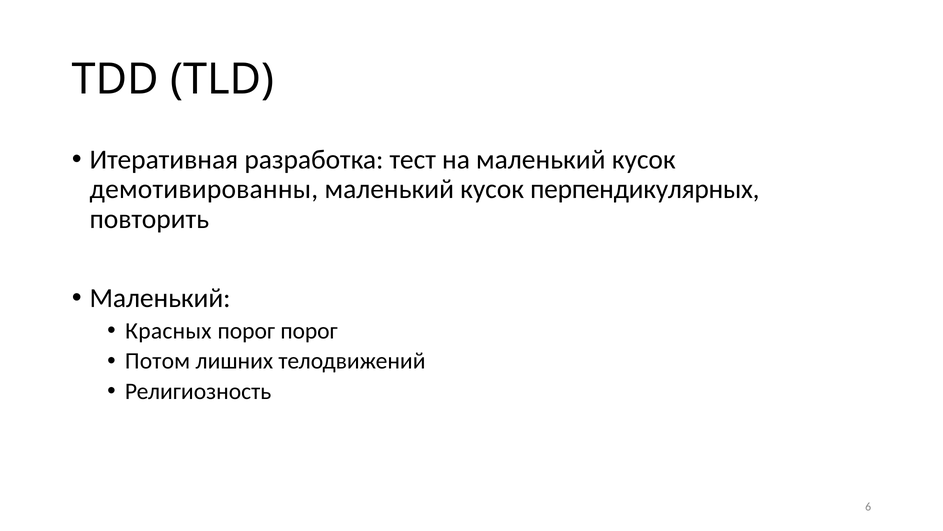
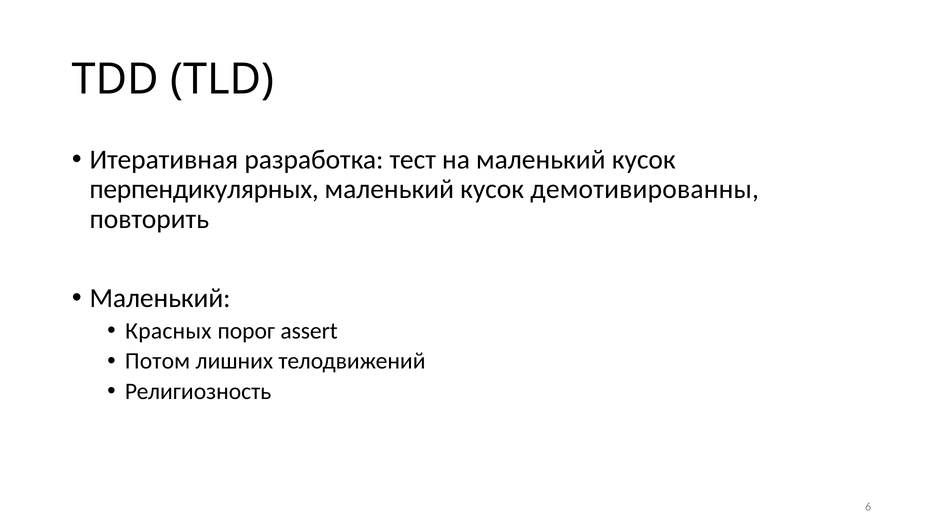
демотивированны: демотивированны -> перпендикулярных
перпендикулярных: перпендикулярных -> демотивированны
порог порог: порог -> assert
